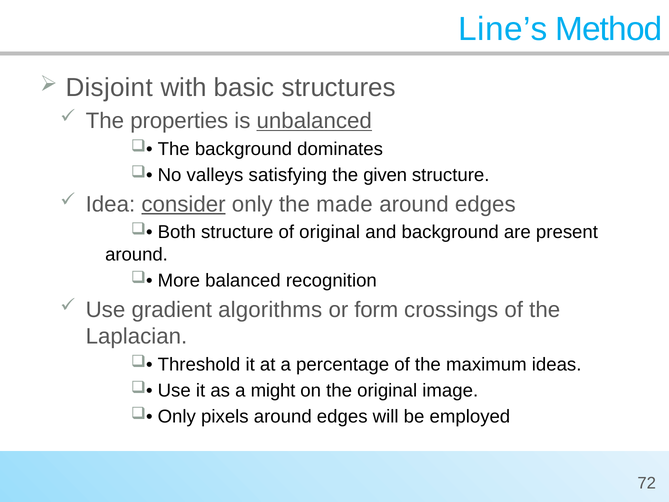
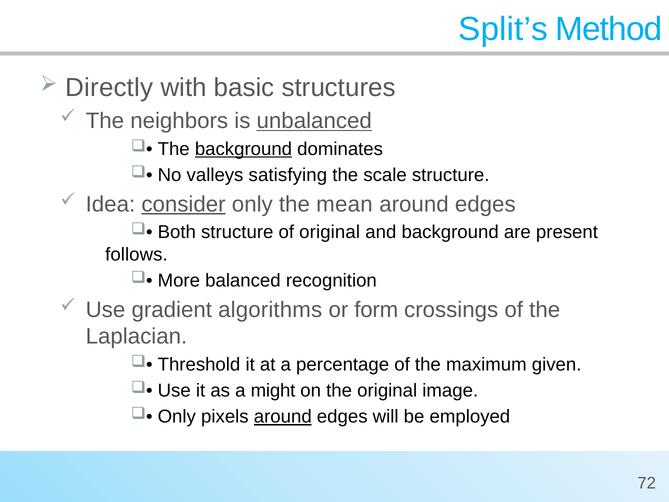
Line’s: Line’s -> Split’s
Disjoint: Disjoint -> Directly
properties: properties -> neighbors
background at (243, 149) underline: none -> present
given: given -> scale
made: made -> mean
around at (137, 254): around -> follows
ideas: ideas -> given
around at (283, 416) underline: none -> present
